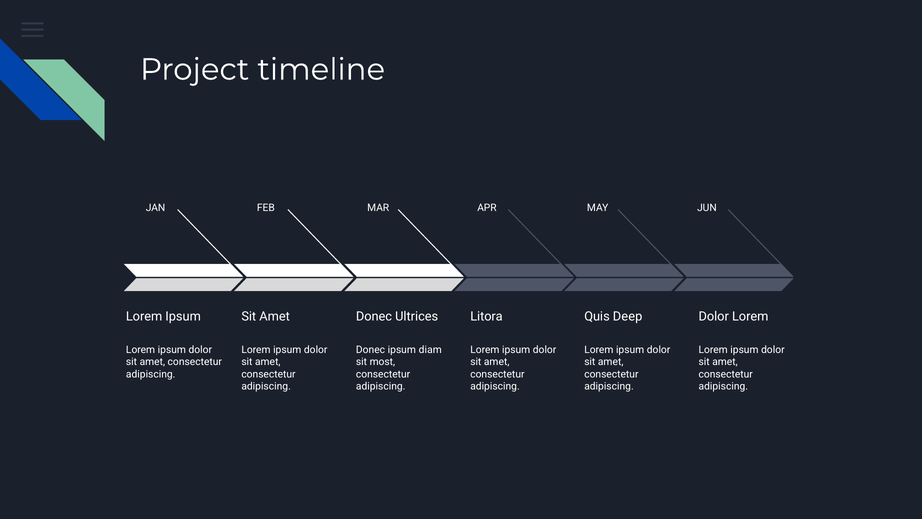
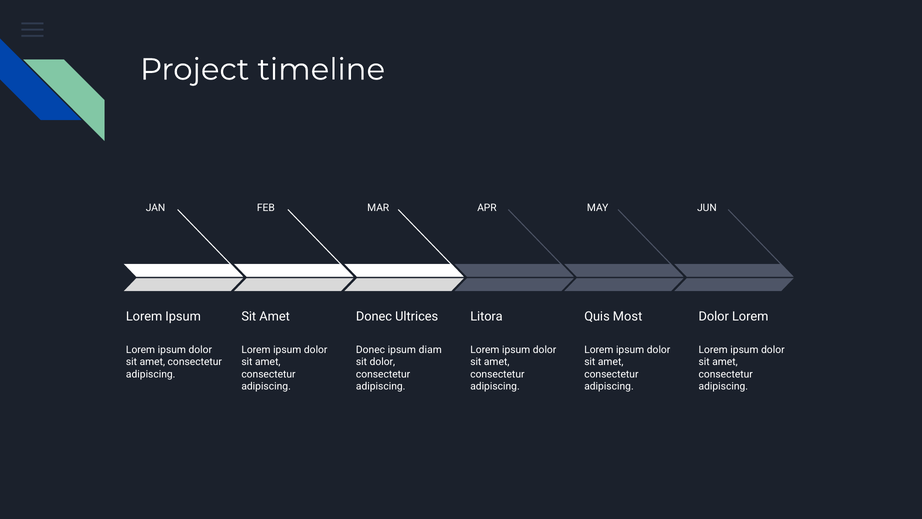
Deep: Deep -> Most
sit most: most -> dolor
